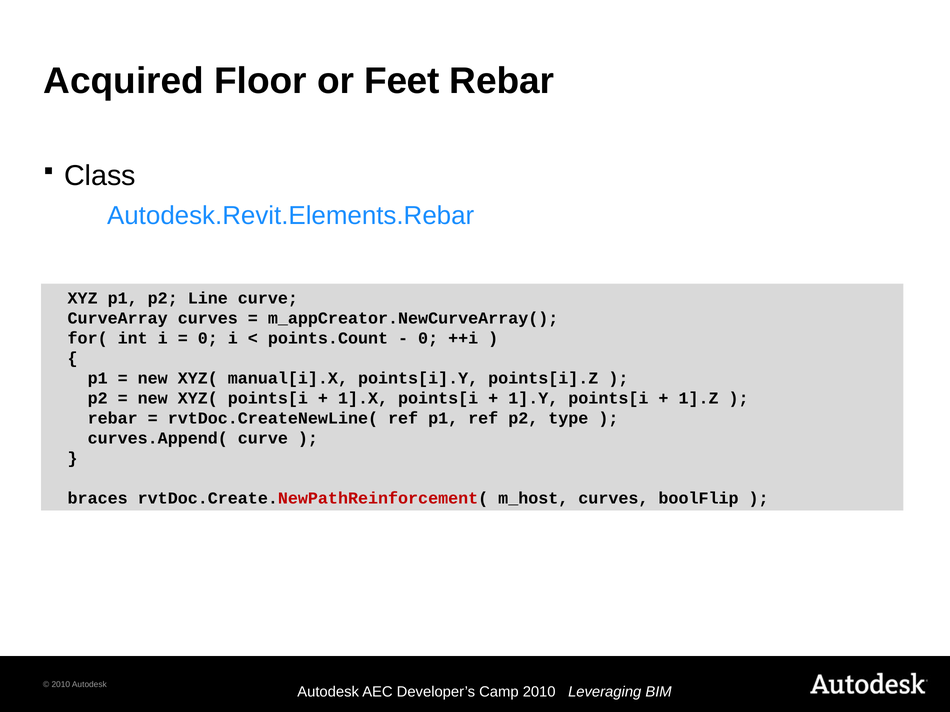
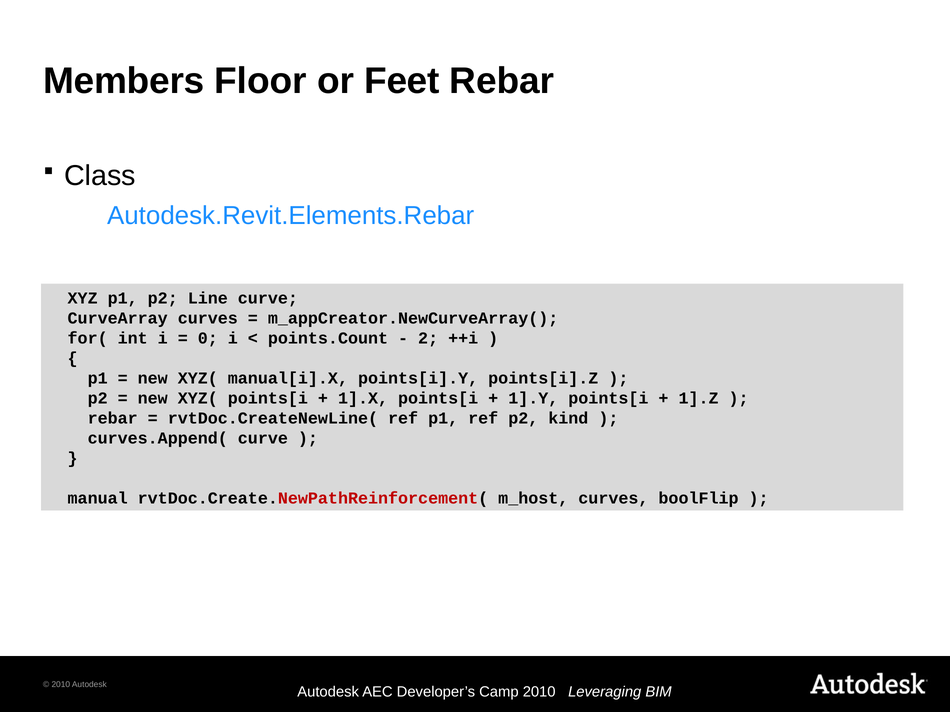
Acquired: Acquired -> Members
0 at (428, 338): 0 -> 2
type: type -> kind
braces: braces -> manual
